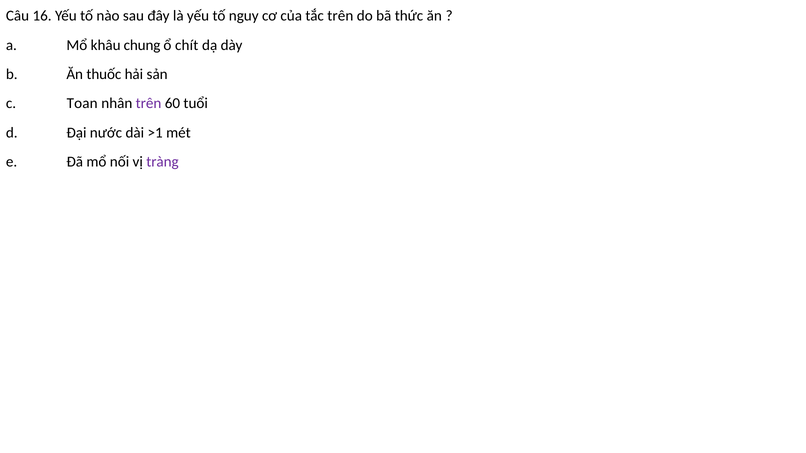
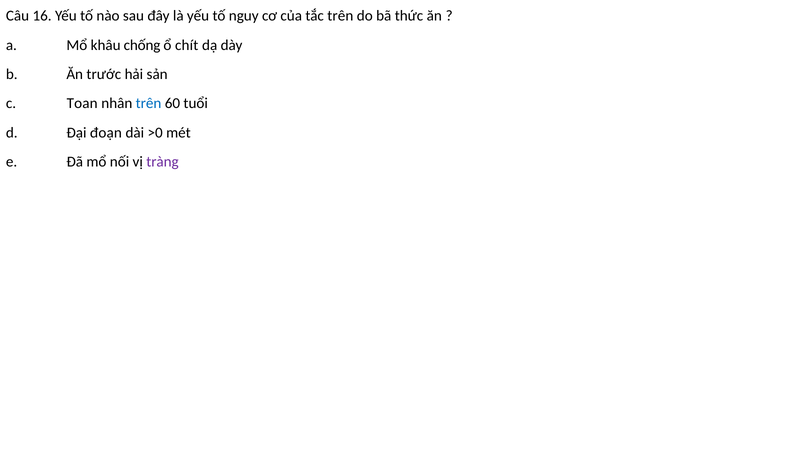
chung: chung -> chống
thuốc: thuốc -> trước
trên at (149, 104) colour: purple -> blue
nước: nước -> đoạn
>1: >1 -> >0
